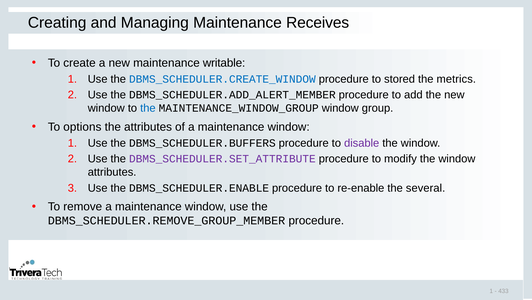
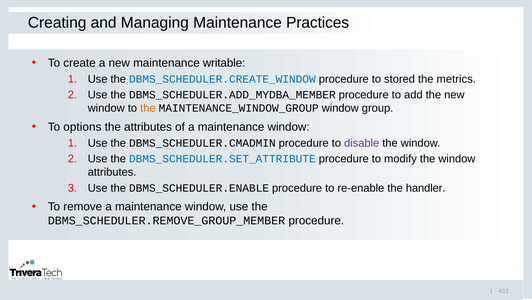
Receives: Receives -> Practices
DBMS_SCHEDULER.ADD_ALERT_MEMBER: DBMS_SCHEDULER.ADD_ALERT_MEMBER -> DBMS_SCHEDULER.ADD_MYDBA_MEMBER
the at (148, 108) colour: blue -> orange
DBMS_SCHEDULER.BUFFERS: DBMS_SCHEDULER.BUFFERS -> DBMS_SCHEDULER.CMADMIN
DBMS_SCHEDULER.SET_ATTRIBUTE colour: purple -> blue
several: several -> handler
